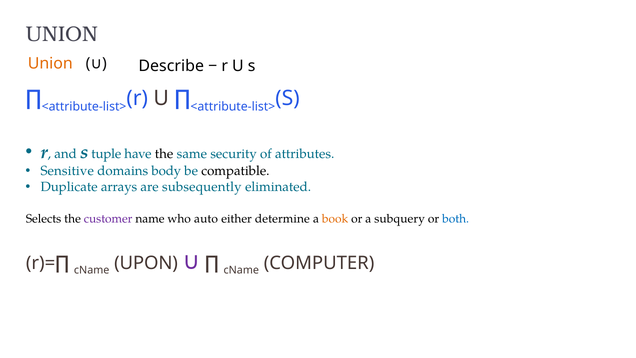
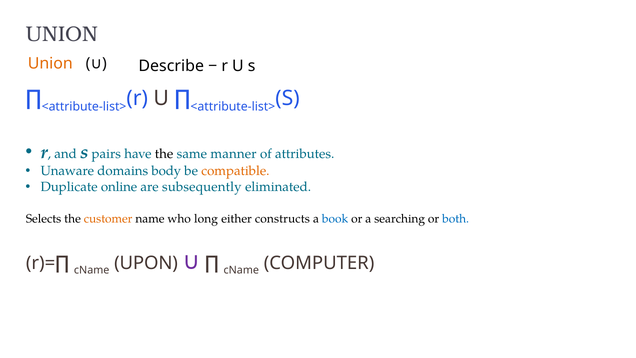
tuple: tuple -> pairs
security: security -> manner
Sensitive: Sensitive -> Unaware
compatible colour: black -> orange
arrays: arrays -> online
customer colour: purple -> orange
auto: auto -> long
determine: determine -> constructs
book colour: orange -> blue
subquery: subquery -> searching
